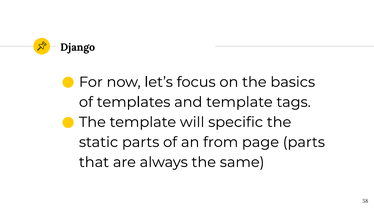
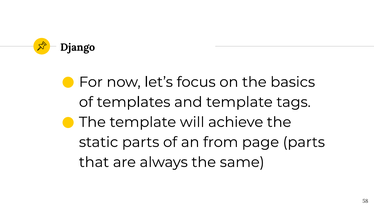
specific: specific -> achieve
